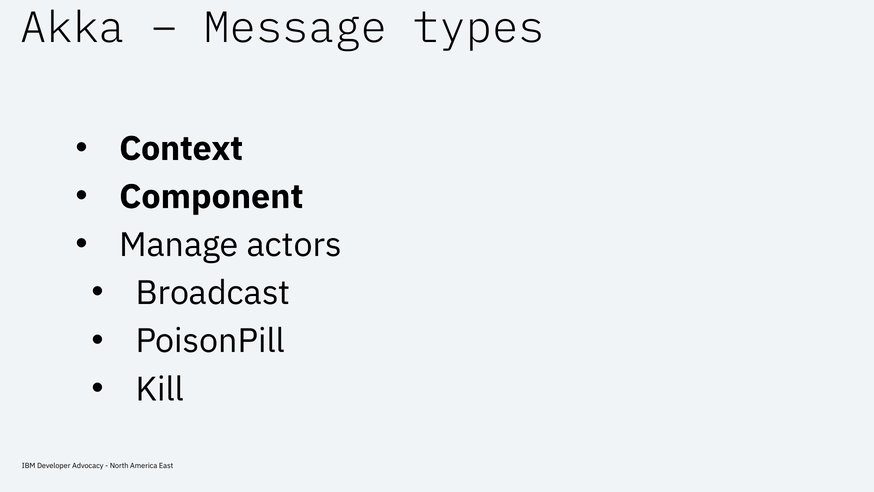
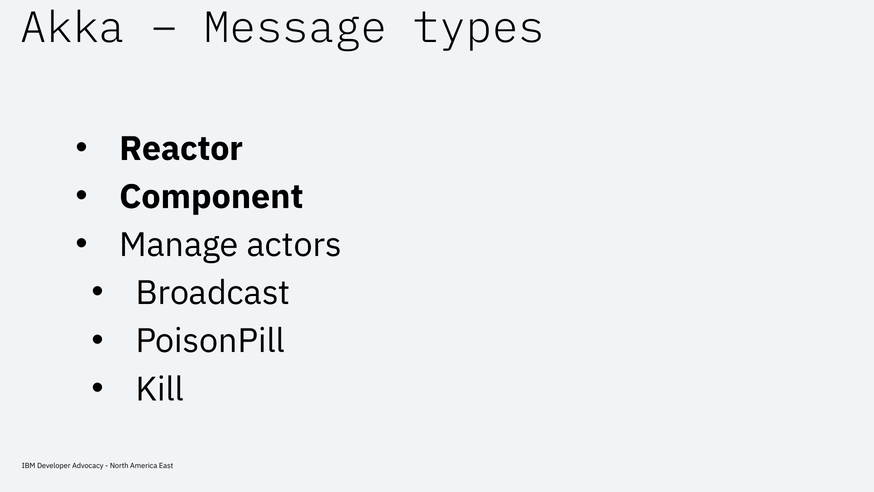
Context: Context -> Reactor
